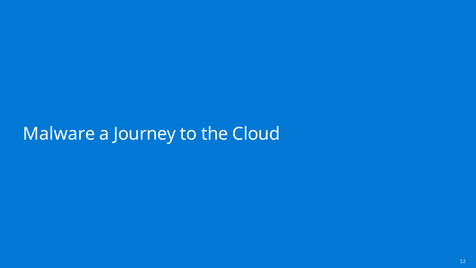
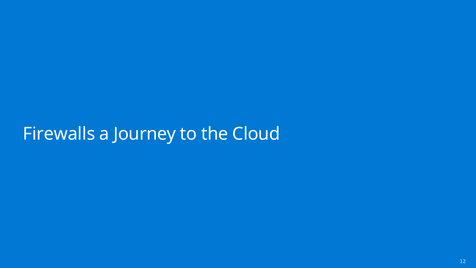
Malware: Malware -> Firewalls
